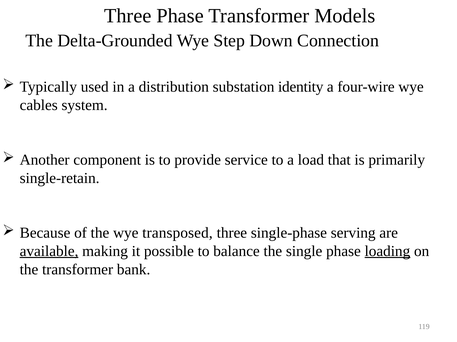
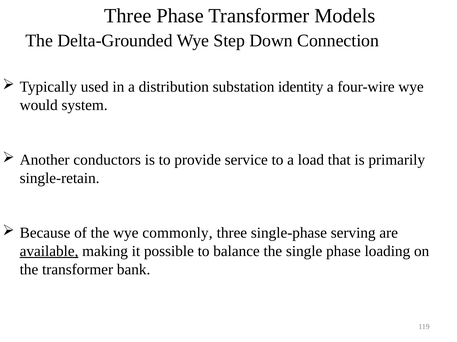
cables: cables -> would
component: component -> conductors
transposed: transposed -> commonly
loading underline: present -> none
